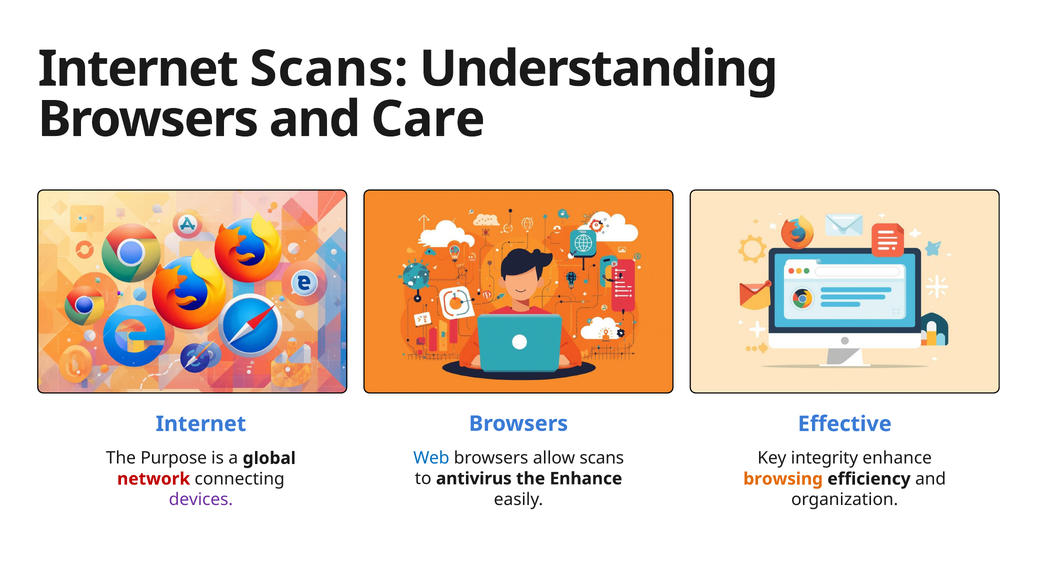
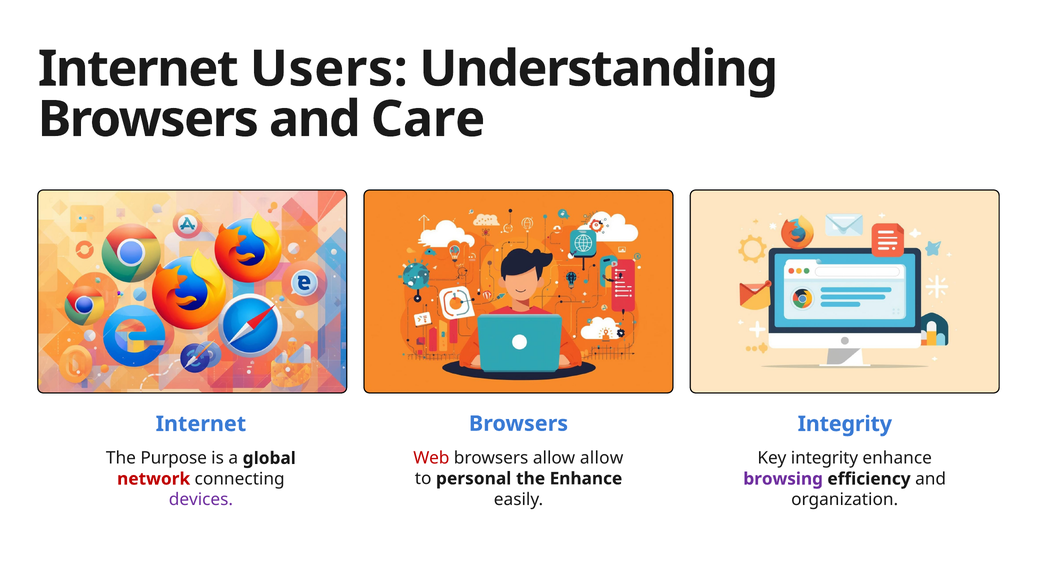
Internet Scans: Scans -> Users
Effective at (845, 424): Effective -> Integrity
Web colour: blue -> red
allow scans: scans -> allow
antivirus: antivirus -> personal
browsing colour: orange -> purple
